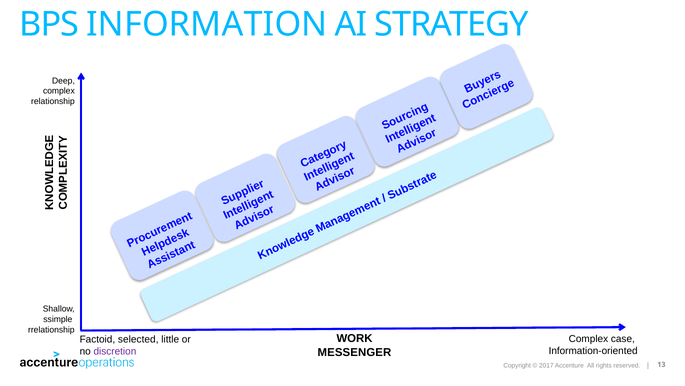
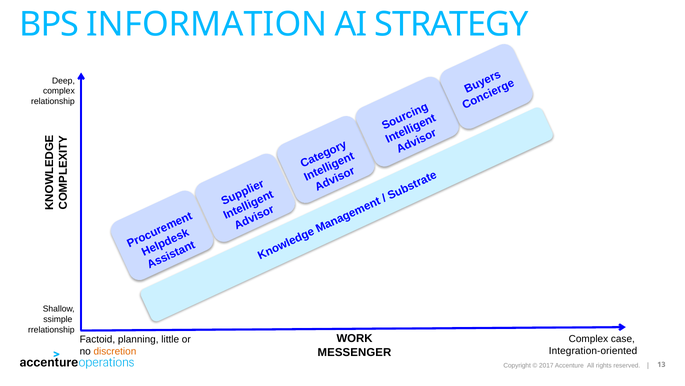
selected: selected -> planning
Information-oriented: Information-oriented -> Integration-oriented
discretion colour: purple -> orange
